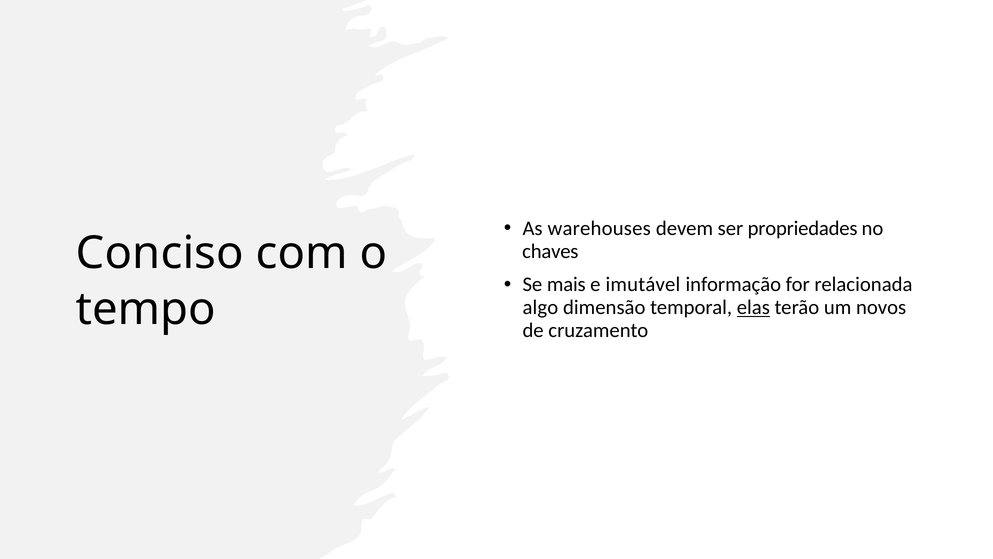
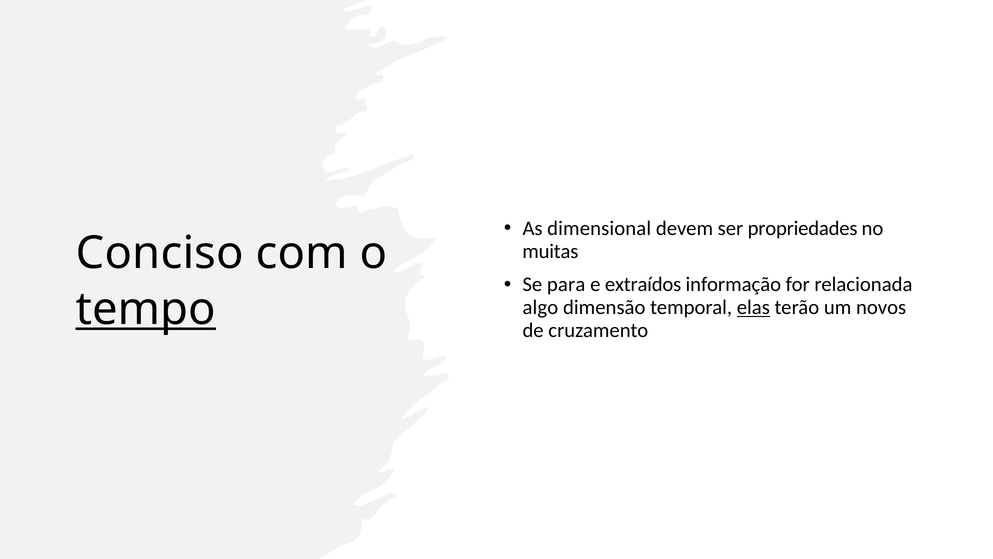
warehouses: warehouses -> dimensional
chaves: chaves -> muitas
mais: mais -> para
imutável: imutável -> extraídos
tempo underline: none -> present
